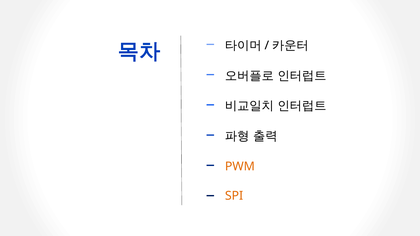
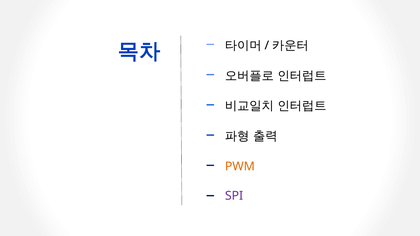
SPI colour: orange -> purple
